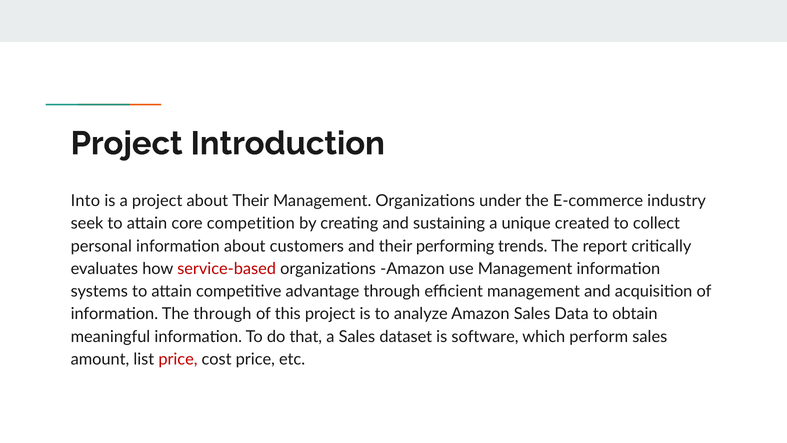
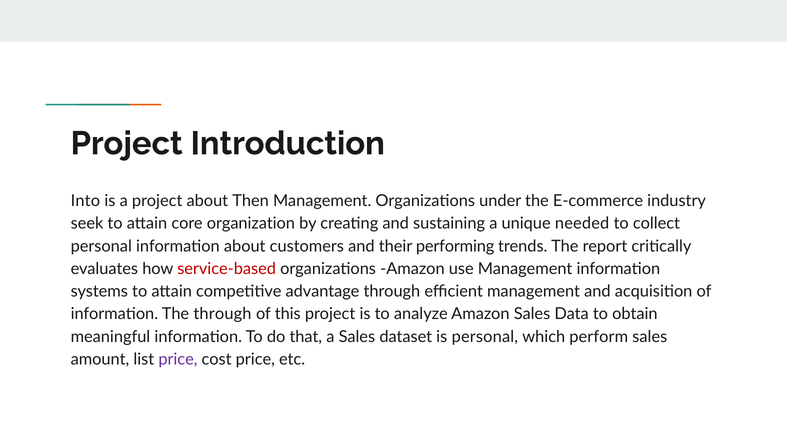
about Their: Their -> Then
competition: competition -> organization
created: created -> needed
is software: software -> personal
price at (178, 359) colour: red -> purple
